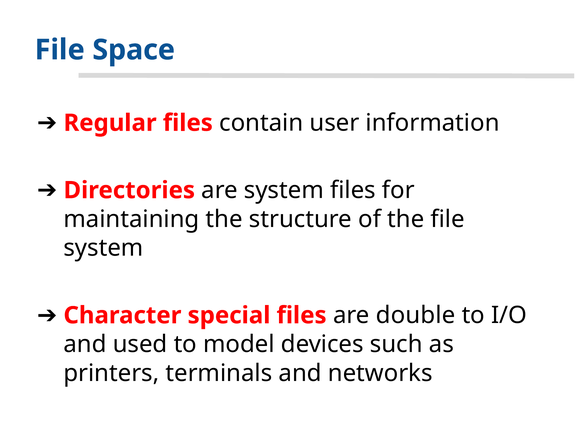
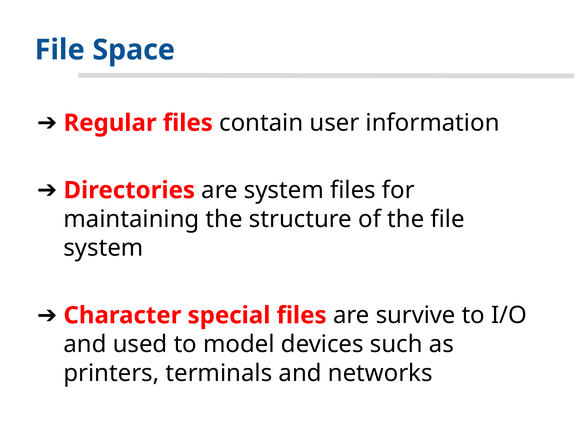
double: double -> survive
